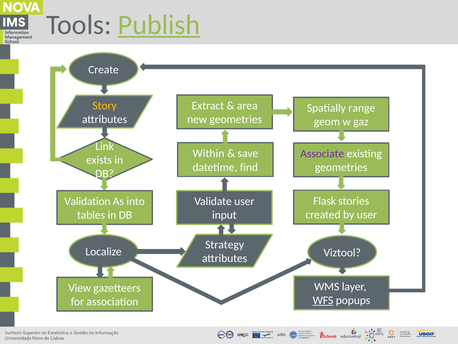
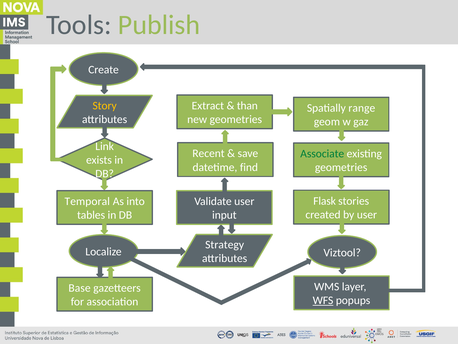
Publish underline: present -> none
area: area -> than
Within: Within -> Recent
Associate colour: purple -> green
Validation: Validation -> Temporal
View: View -> Base
